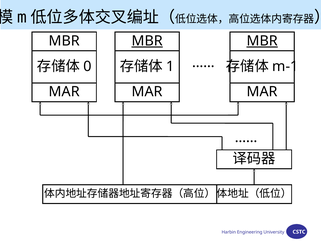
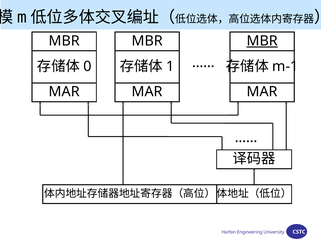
MBR at (147, 41) underline: present -> none
